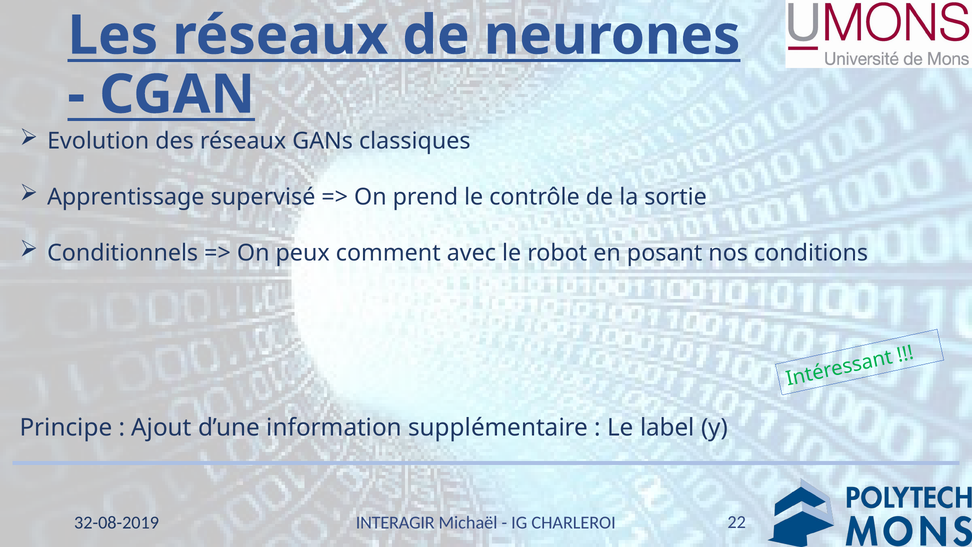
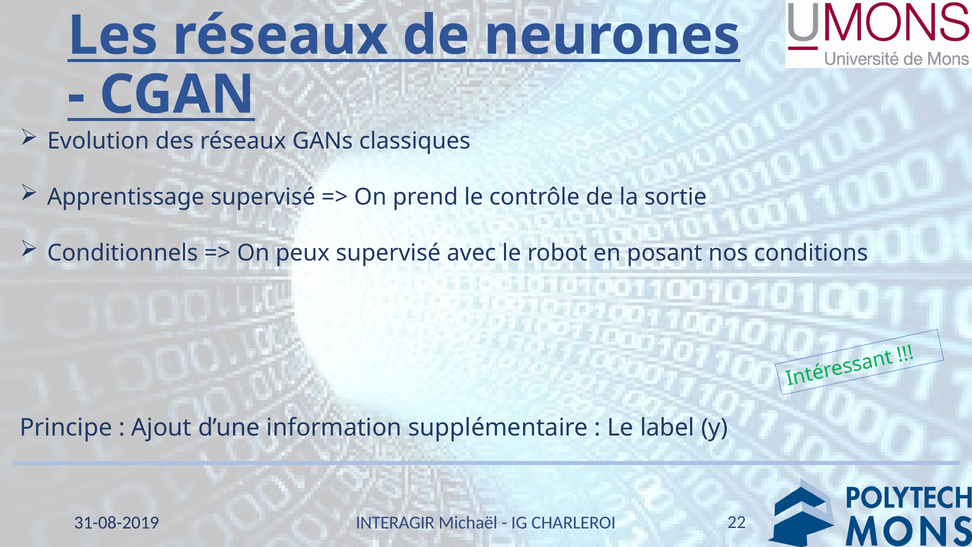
peux comment: comment -> supervisé
32-08-2019: 32-08-2019 -> 31-08-2019
